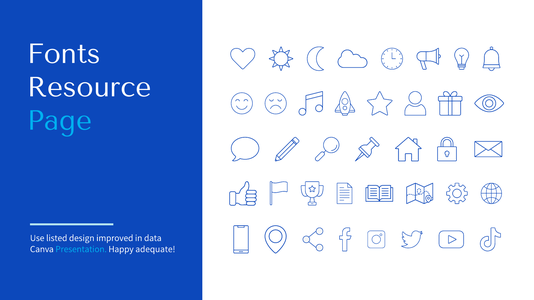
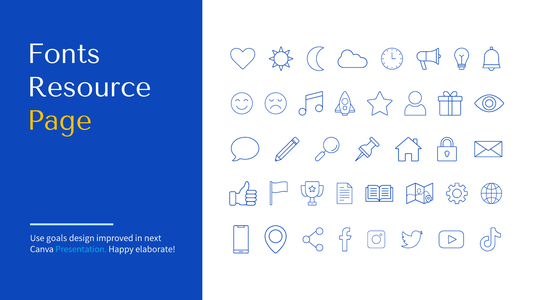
Page colour: light blue -> yellow
listed: listed -> goals
data: data -> next
adequate: adequate -> elaborate
